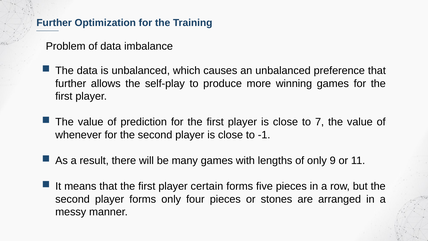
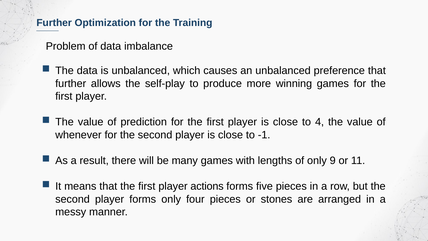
7: 7 -> 4
certain: certain -> actions
